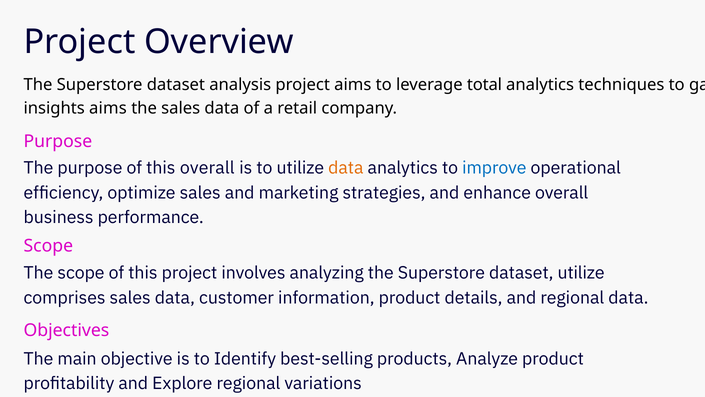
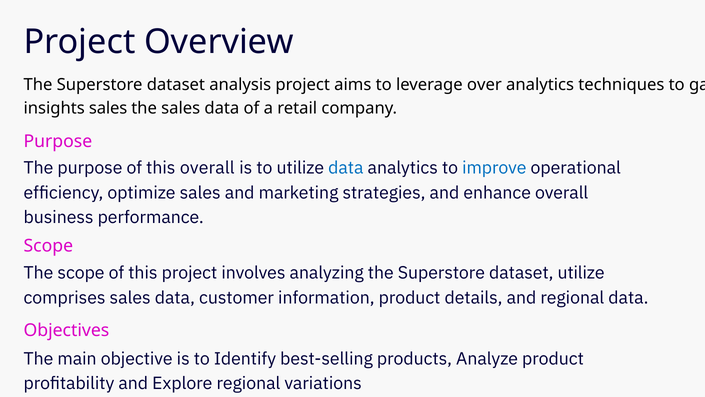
total: total -> over
insights aims: aims -> sales
data at (346, 168) colour: orange -> blue
